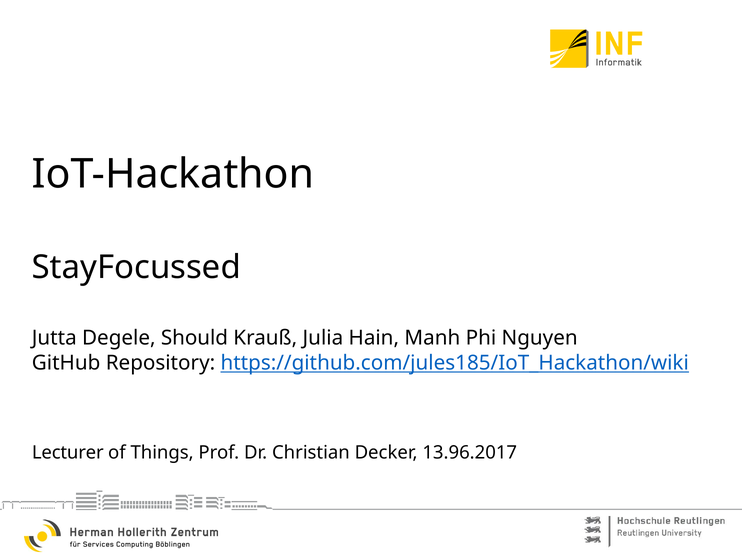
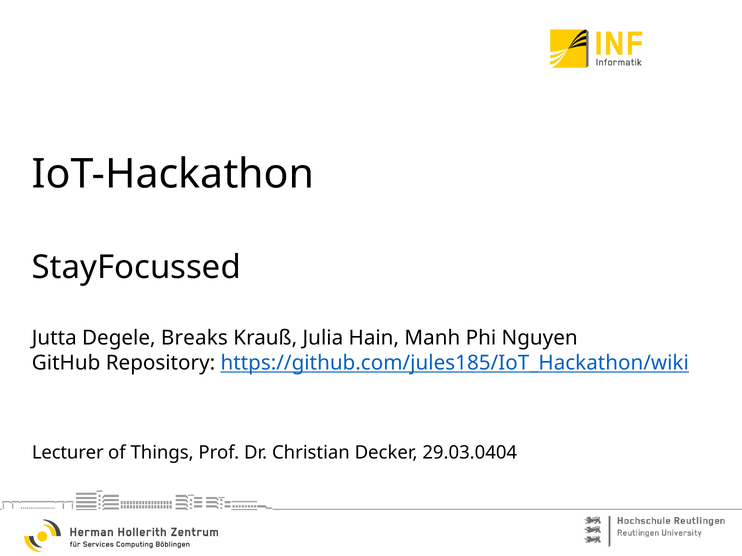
Should: Should -> Breaks
13.96.2017: 13.96.2017 -> 29.03.0404
